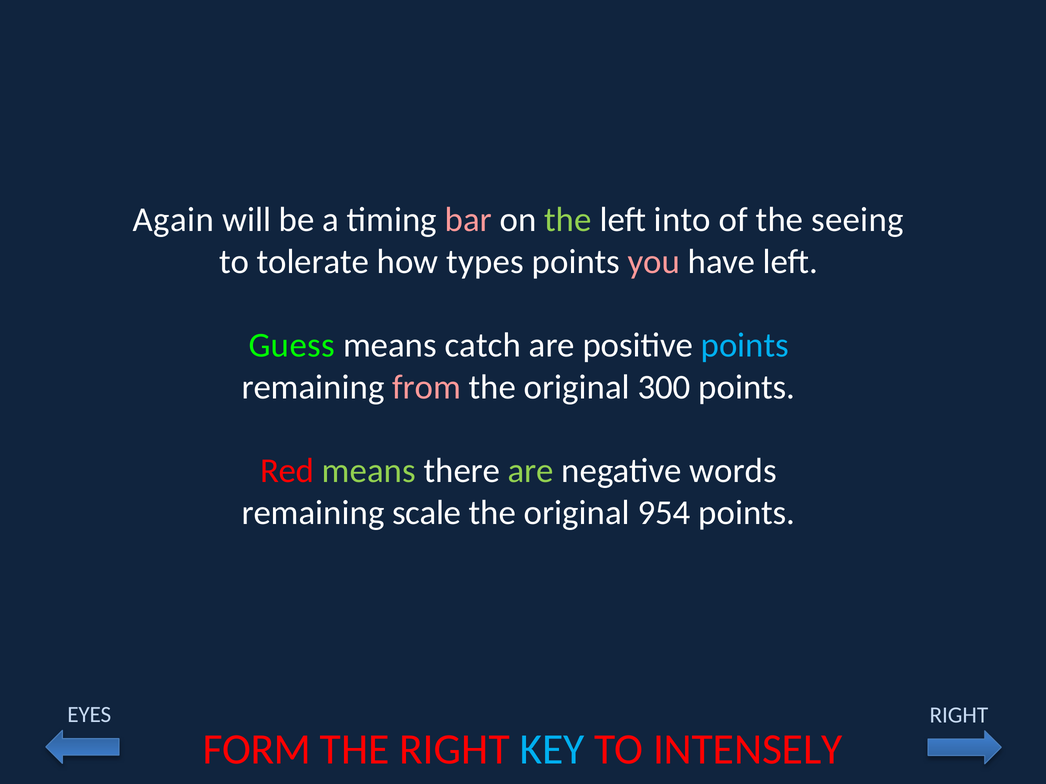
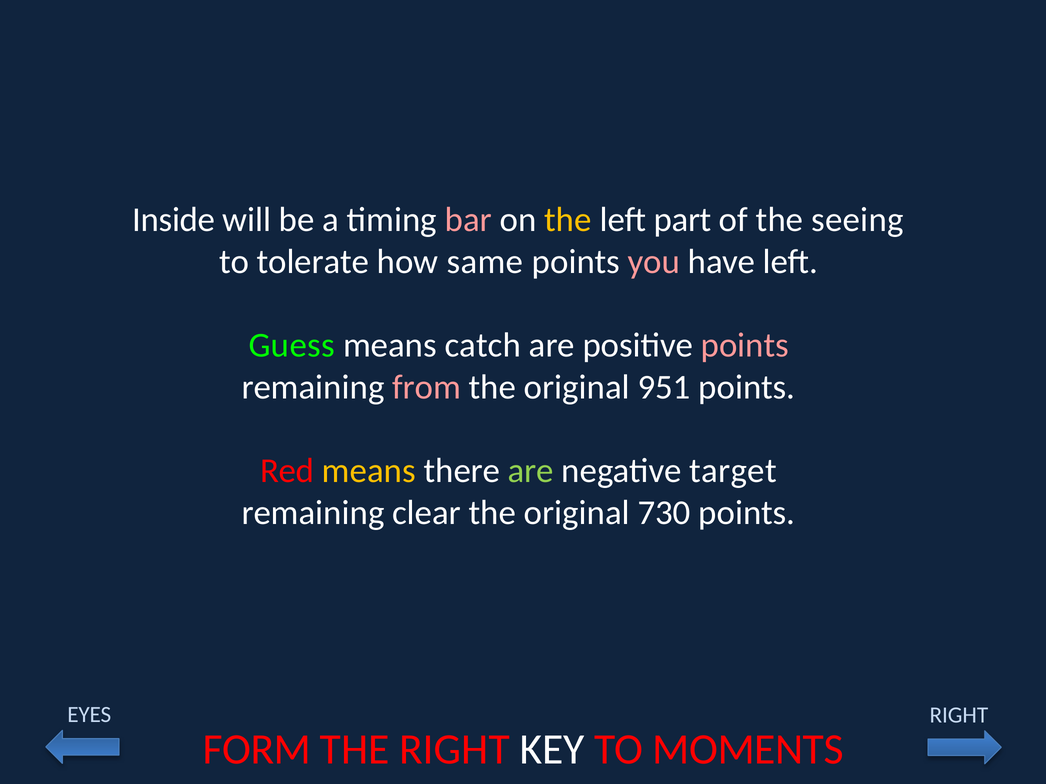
Again: Again -> Inside
the at (568, 220) colour: light green -> yellow
into: into -> part
types: types -> same
points at (745, 346) colour: light blue -> pink
300: 300 -> 951
means at (369, 471) colour: light green -> yellow
words: words -> target
scale: scale -> clear
954: 954 -> 730
KEY colour: light blue -> white
INTENSELY: INTENSELY -> MOMENTS
